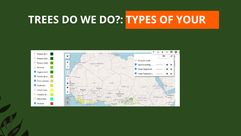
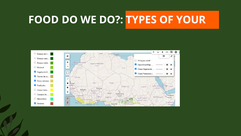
TREES: TREES -> FOOD
